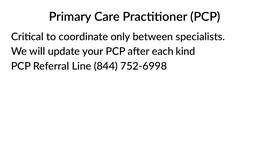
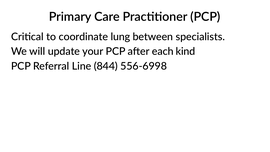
only: only -> lung
752-6998: 752-6998 -> 556-6998
